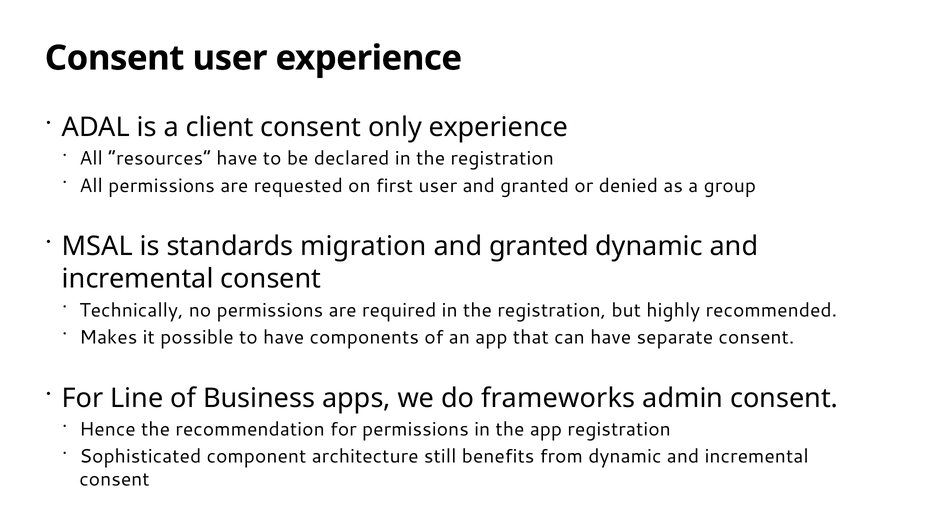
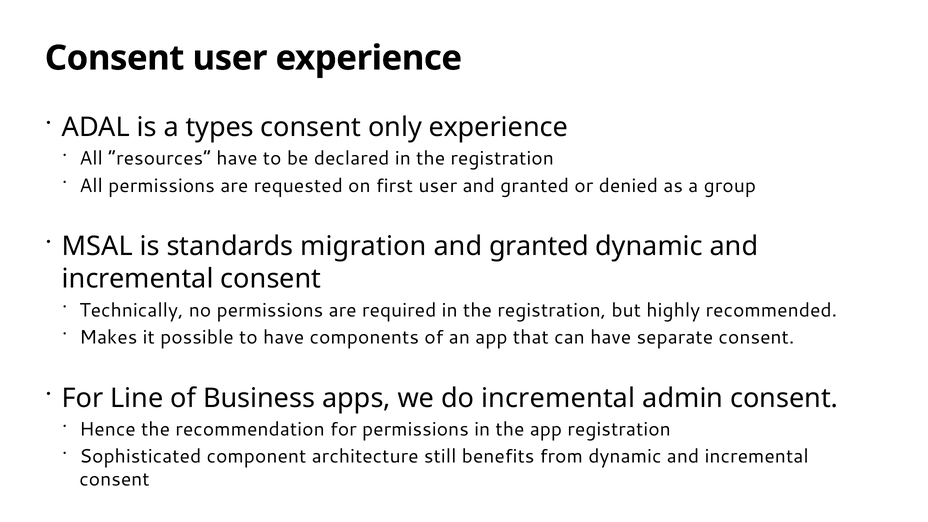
client: client -> types
do frameworks: frameworks -> incremental
